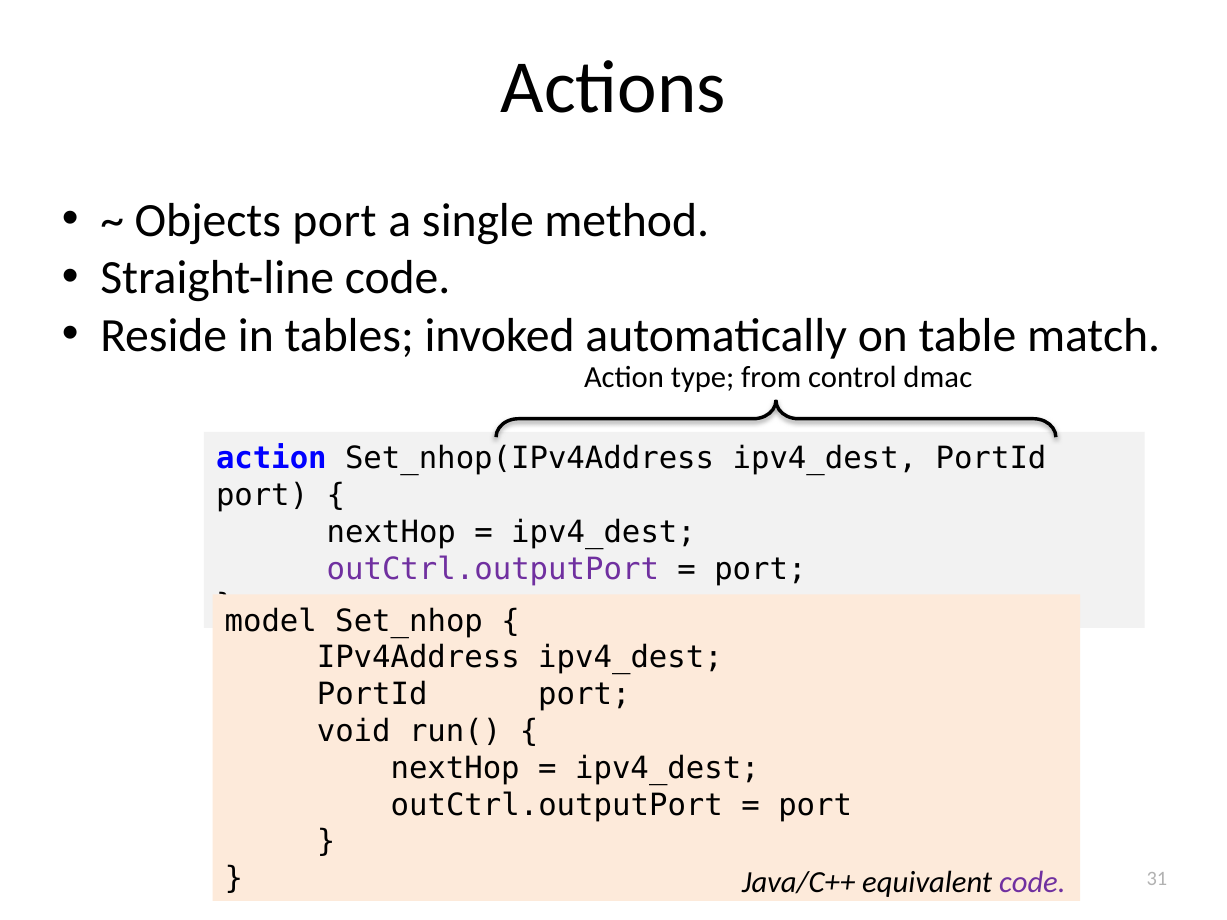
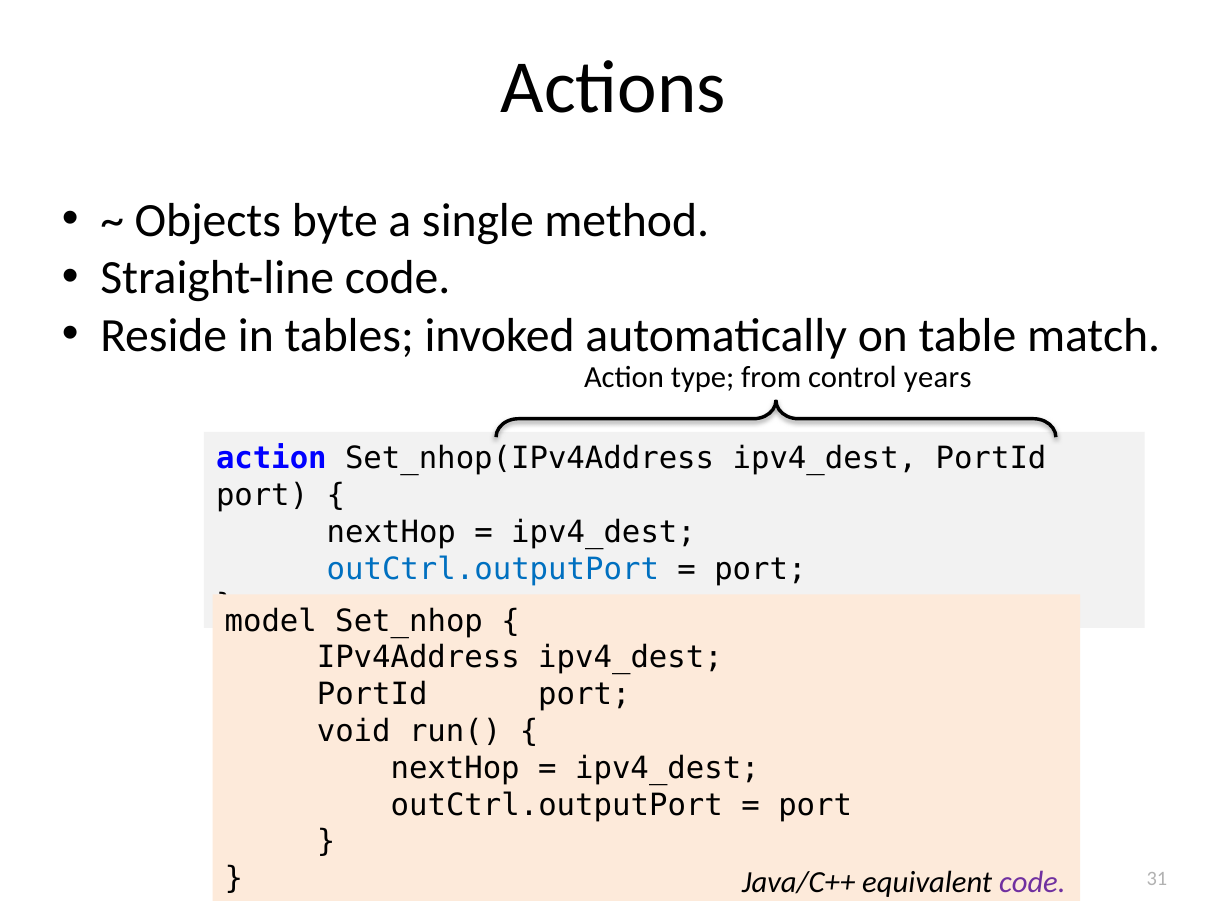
Objects port: port -> byte
dmac: dmac -> years
outCtrl.outputPort at (493, 569) colour: purple -> blue
